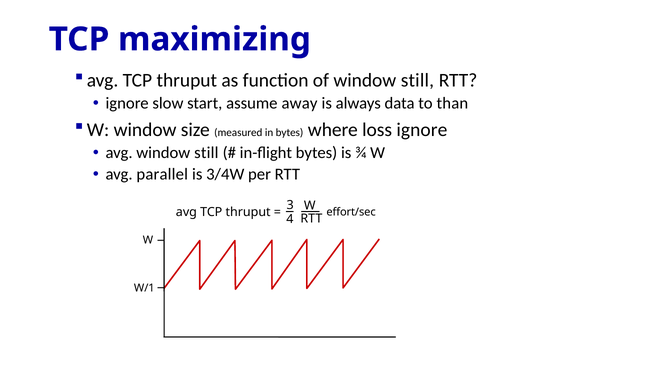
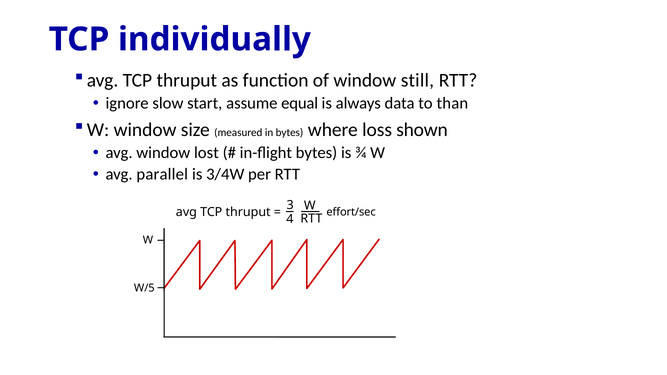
maximizing: maximizing -> individually
away: away -> equal
loss ignore: ignore -> shown
avg window still: still -> lost
W/1: W/1 -> W/5
